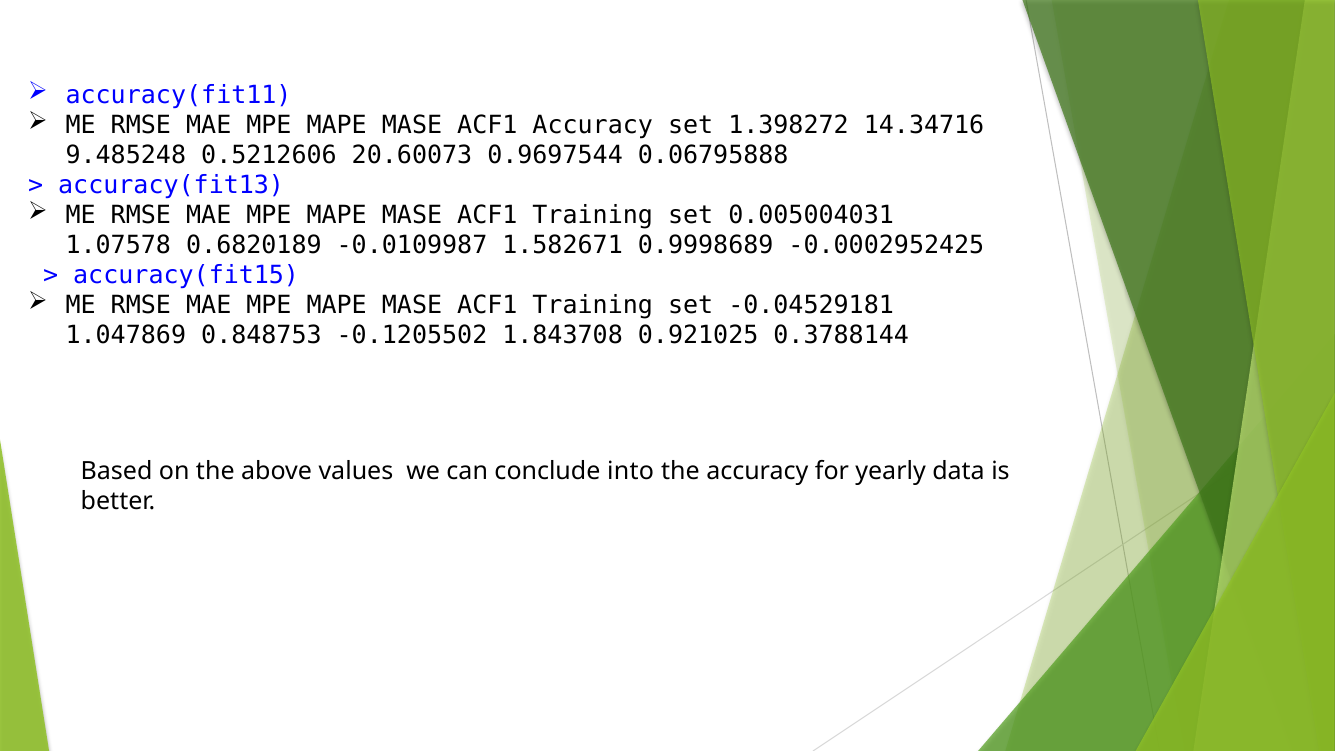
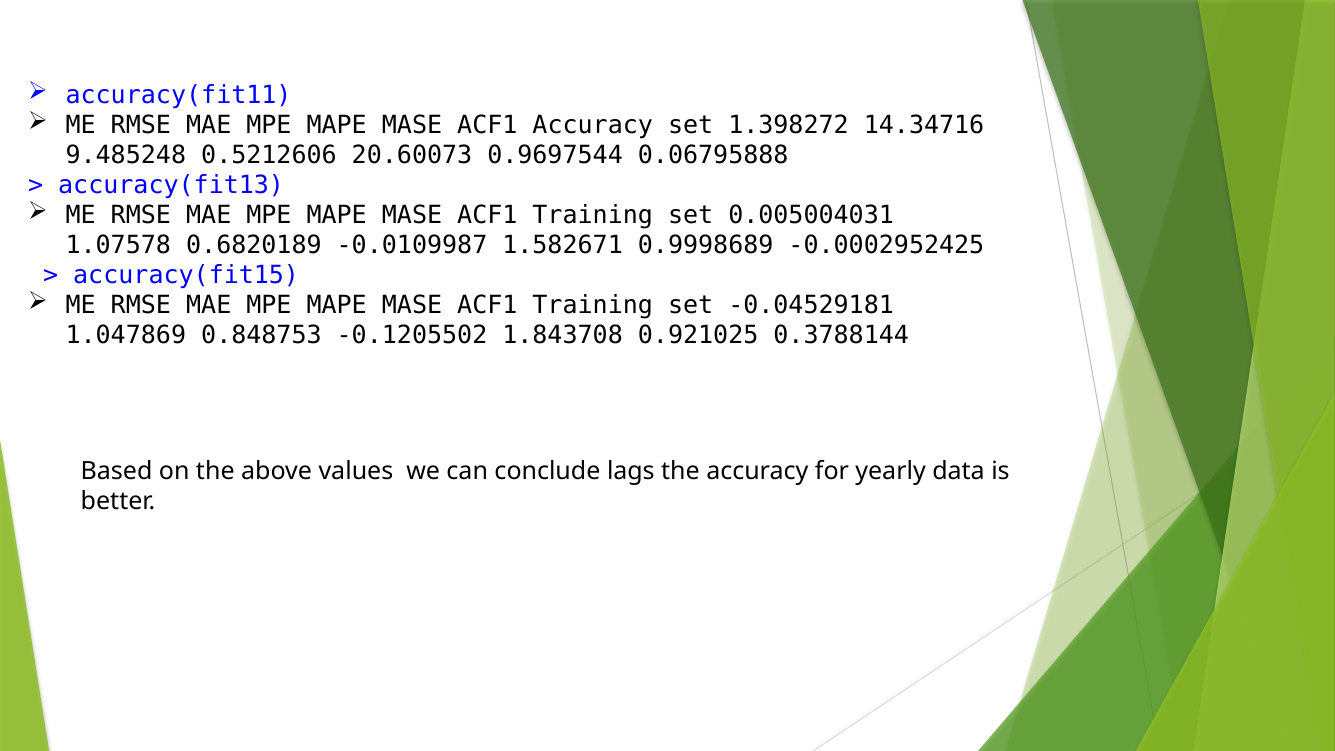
into: into -> lags
